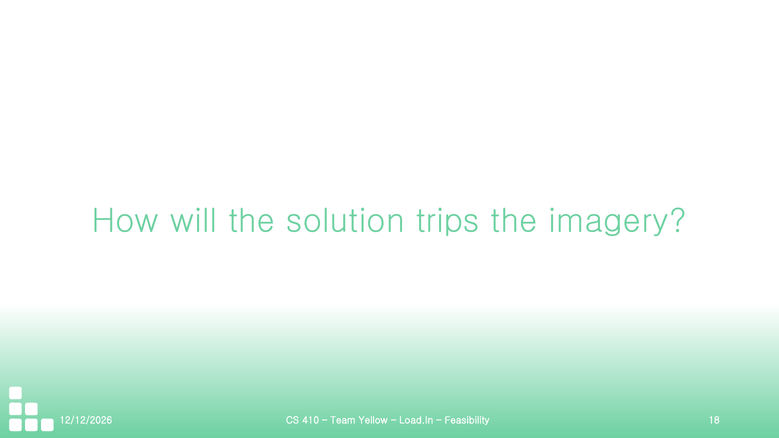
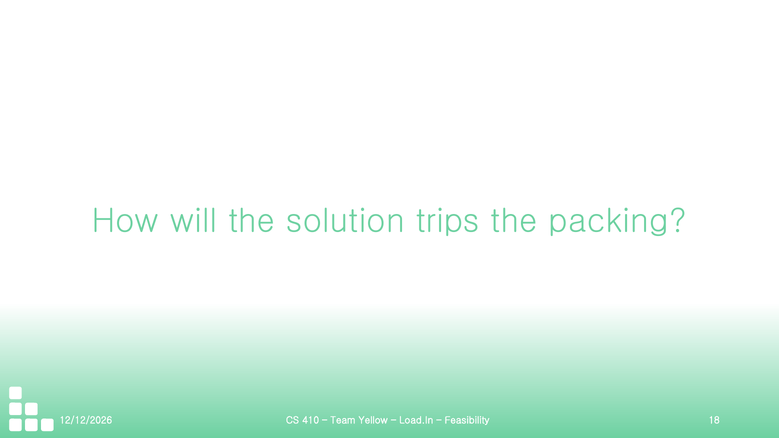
imagery: imagery -> packing
